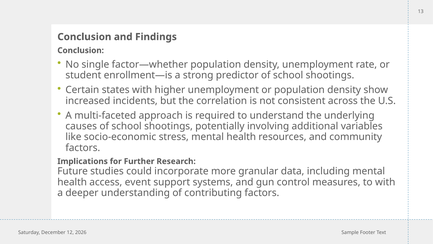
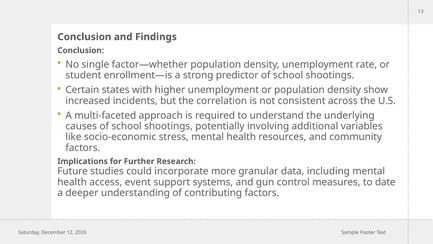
to with: with -> date
